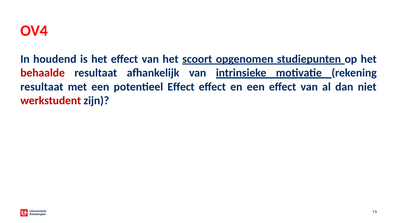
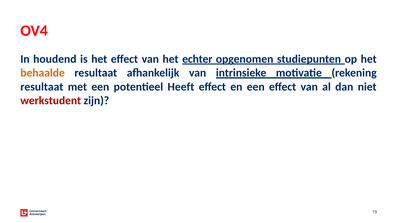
scoort: scoort -> echter
behaalde colour: red -> orange
potentieel Effect: Effect -> Heeft
